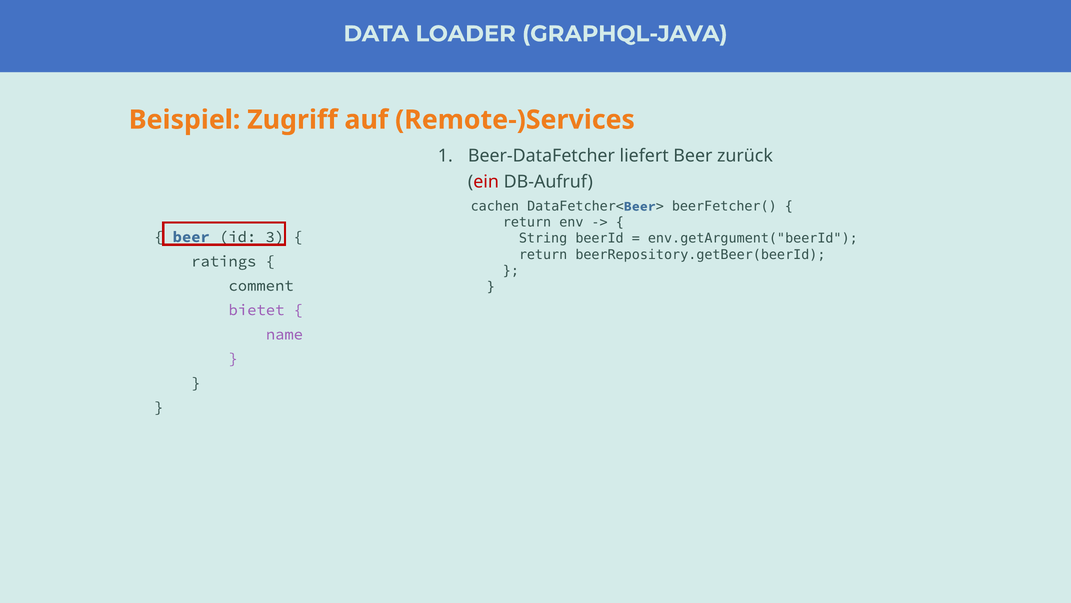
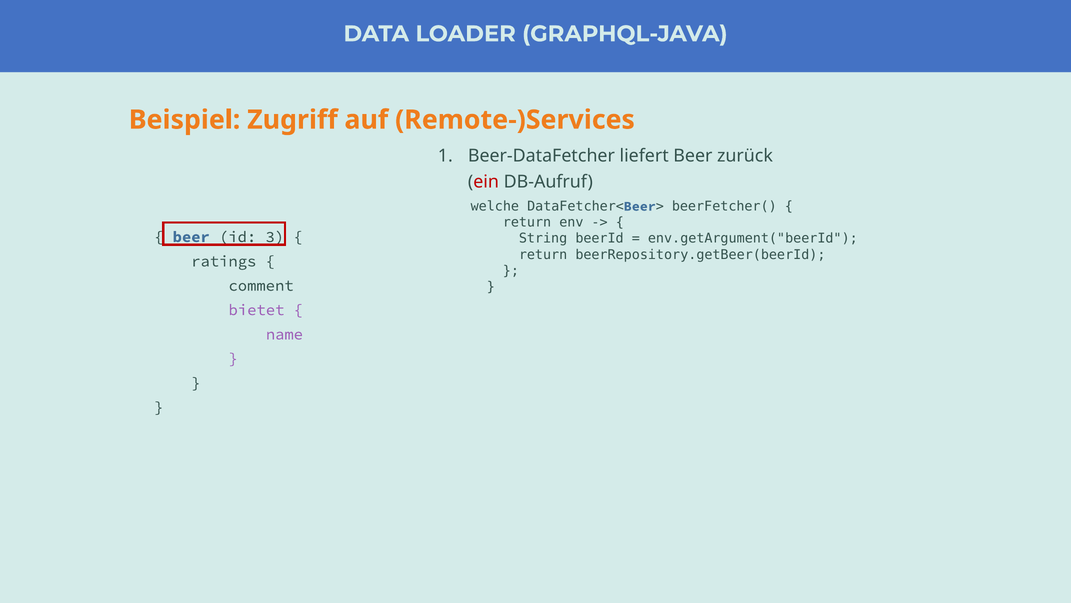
cachen: cachen -> welche
